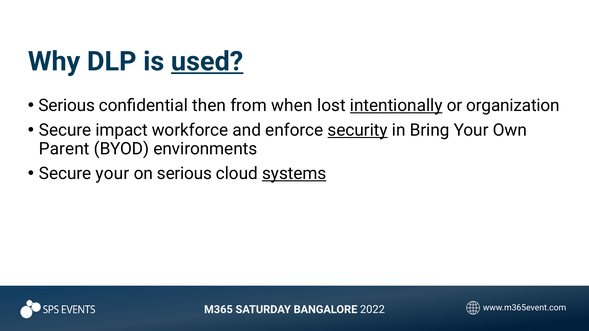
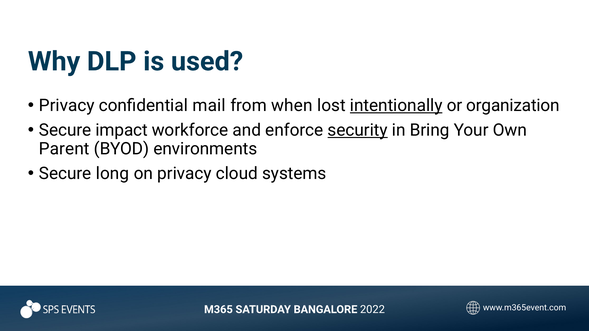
used underline: present -> none
Serious at (67, 106): Serious -> Privacy
then: then -> mail
Secure your: your -> long
on serious: serious -> privacy
systems underline: present -> none
